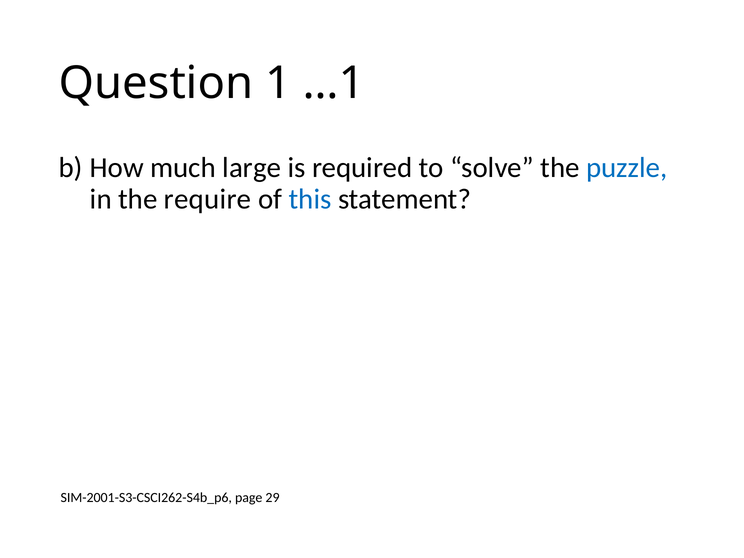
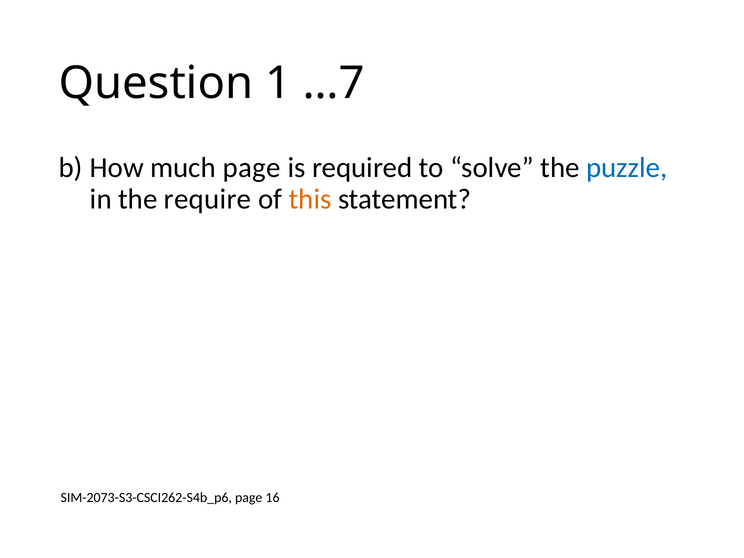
…1: …1 -> …7
much large: large -> page
this colour: blue -> orange
SIM-2001-S3-CSCI262-S4b_p6: SIM-2001-S3-CSCI262-S4b_p6 -> SIM-2073-S3-CSCI262-S4b_p6
29: 29 -> 16
